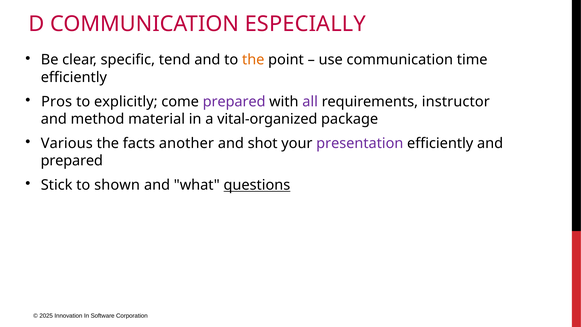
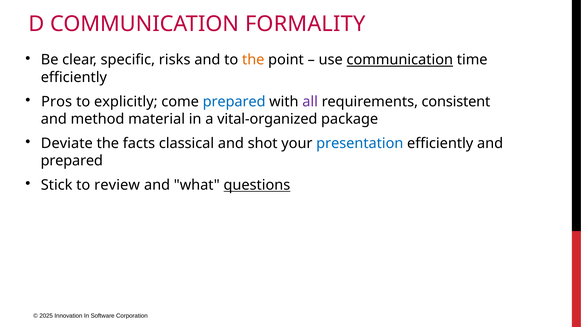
ESPECIALLY: ESPECIALLY -> FORMALITY
tend: tend -> risks
communication at (400, 60) underline: none -> present
prepared at (234, 102) colour: purple -> blue
instructor: instructor -> consistent
Various: Various -> Deviate
another: another -> classical
presentation colour: purple -> blue
shown: shown -> review
